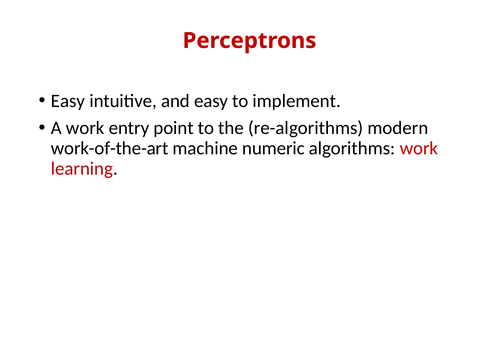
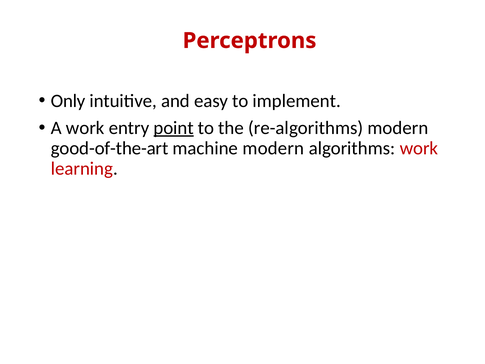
Easy at (68, 101): Easy -> Only
point underline: none -> present
work-of-the-art: work-of-the-art -> good-of-the-art
machine numeric: numeric -> modern
